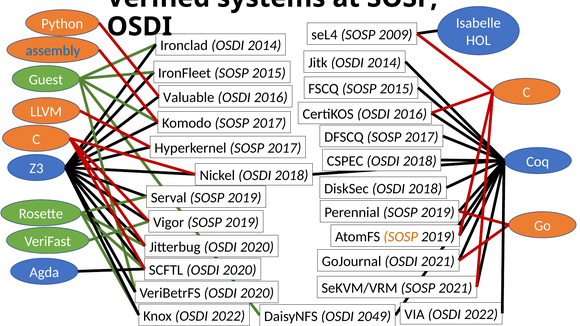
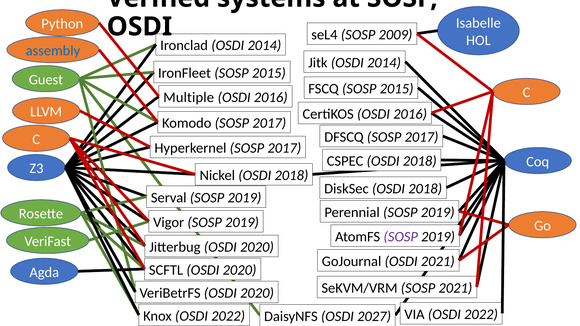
Valuable: Valuable -> Multiple
SOSP at (401, 237) colour: orange -> purple
2049: 2049 -> 2027
